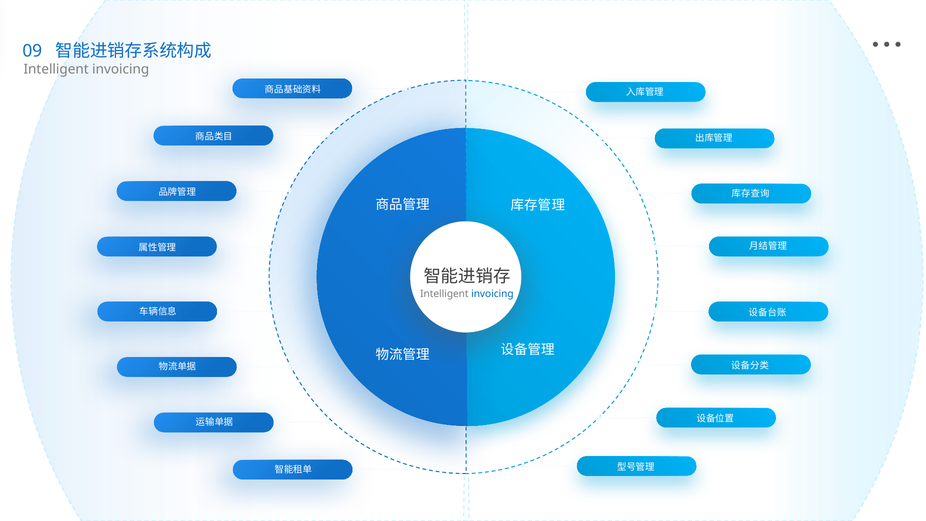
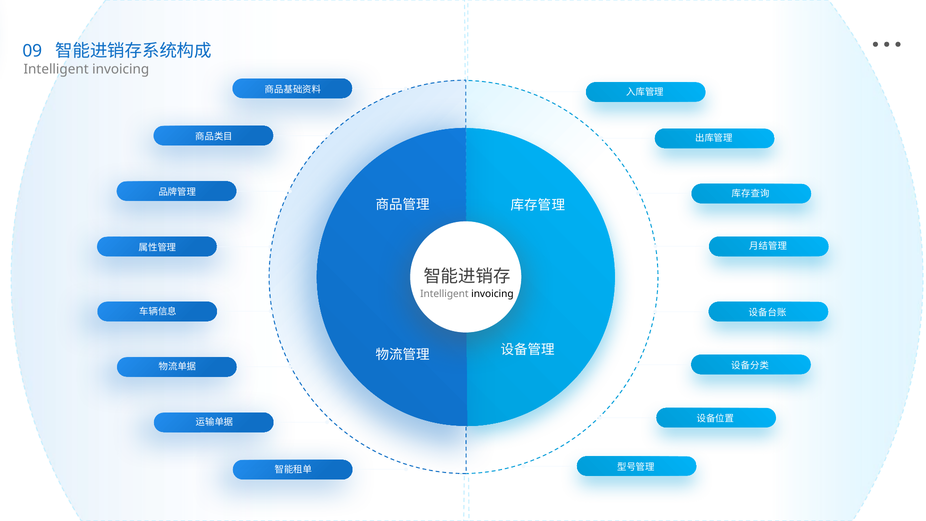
invoicing at (492, 294) colour: blue -> black
